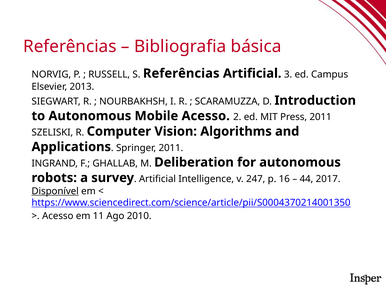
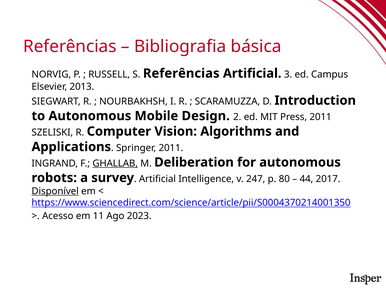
Mobile Acesso: Acesso -> Design
GHALLAB underline: none -> present
16: 16 -> 80
2010: 2010 -> 2023
